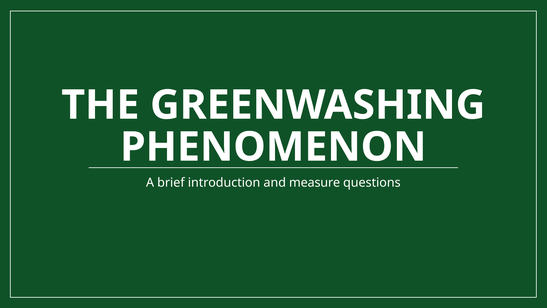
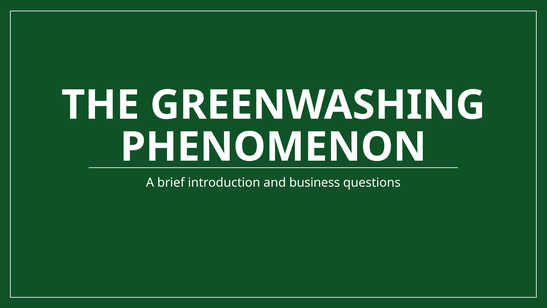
measure: measure -> business
